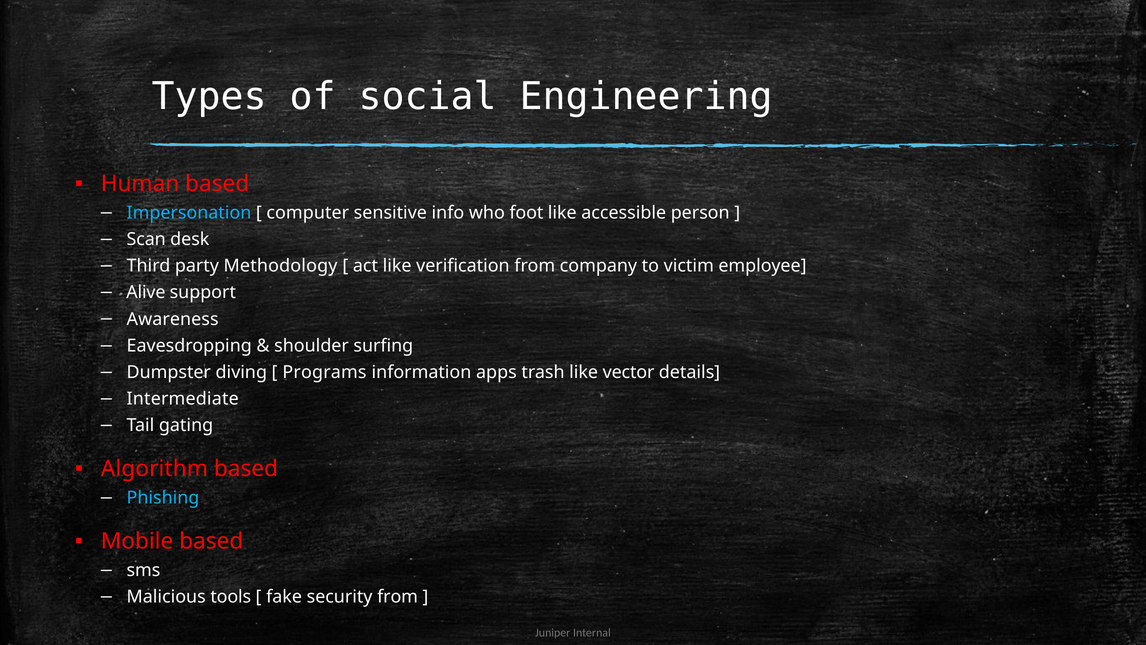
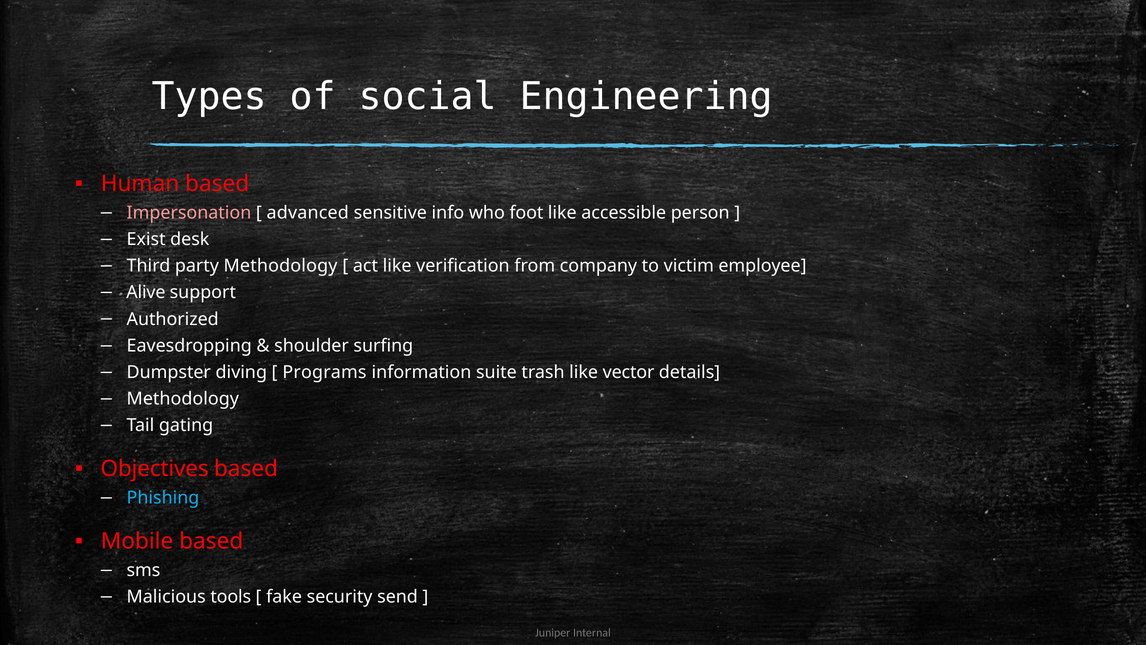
Impersonation colour: light blue -> pink
computer: computer -> advanced
Scan: Scan -> Exist
Awareness: Awareness -> Authorized
apps: apps -> suite
Intermediate at (183, 399): Intermediate -> Methodology
Algorithm: Algorithm -> Objectives
security from: from -> send
